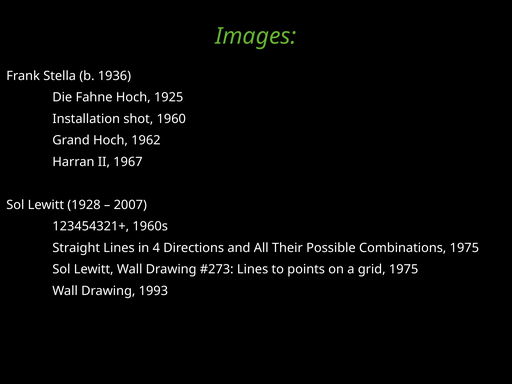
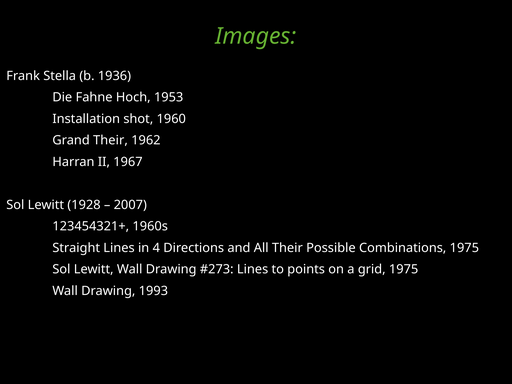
1925: 1925 -> 1953
Grand Hoch: Hoch -> Their
